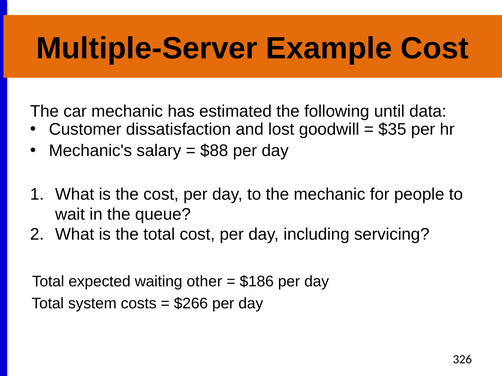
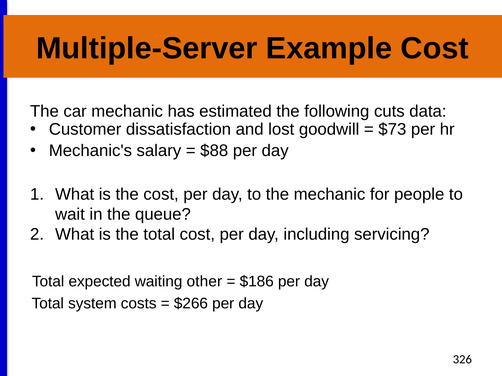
until: until -> cuts
$35: $35 -> $73
